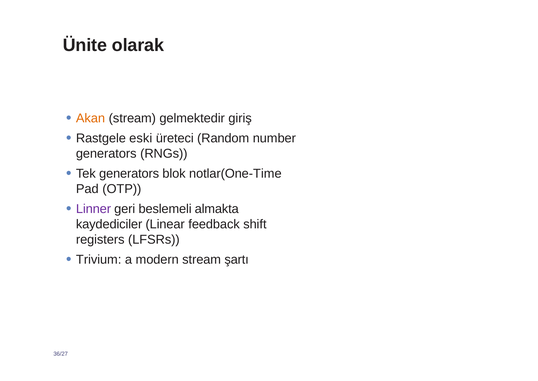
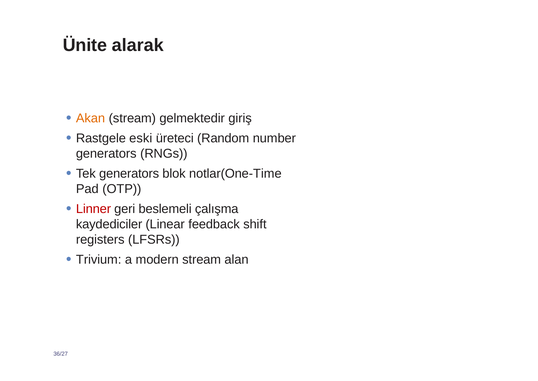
olarak: olarak -> alarak
Linner colour: purple -> red
almakta: almakta -> çalışma
şartı: şartı -> alan
